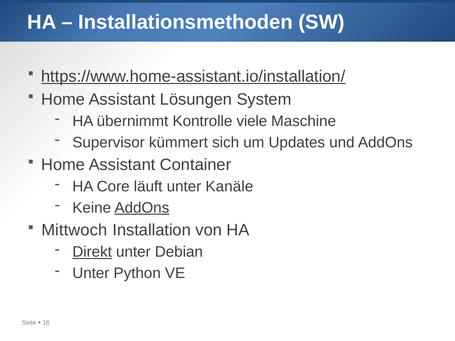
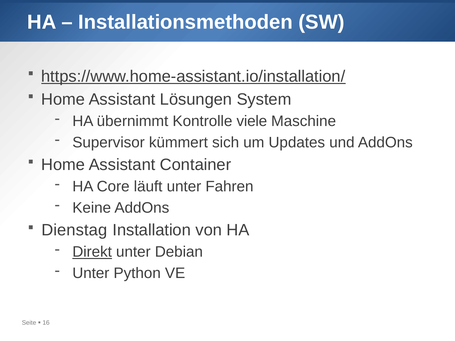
Kanäle: Kanäle -> Fahren
AddOns at (142, 208) underline: present -> none
Mittwoch: Mittwoch -> Dienstag
